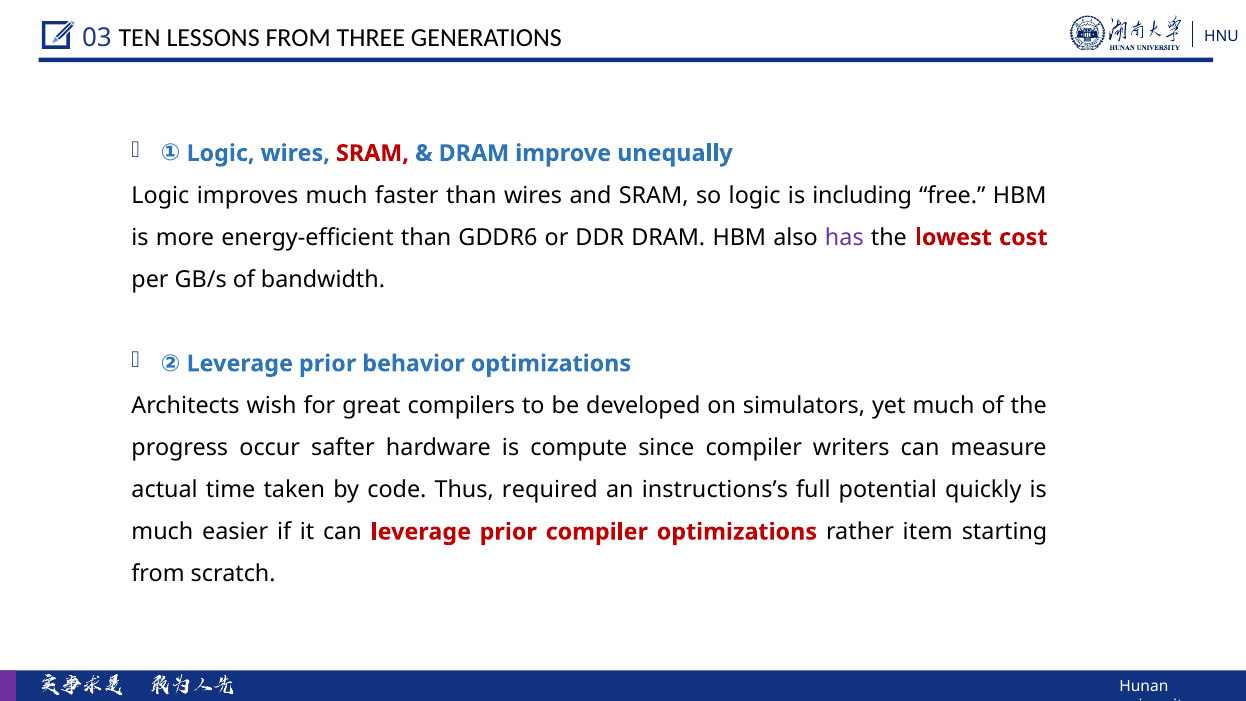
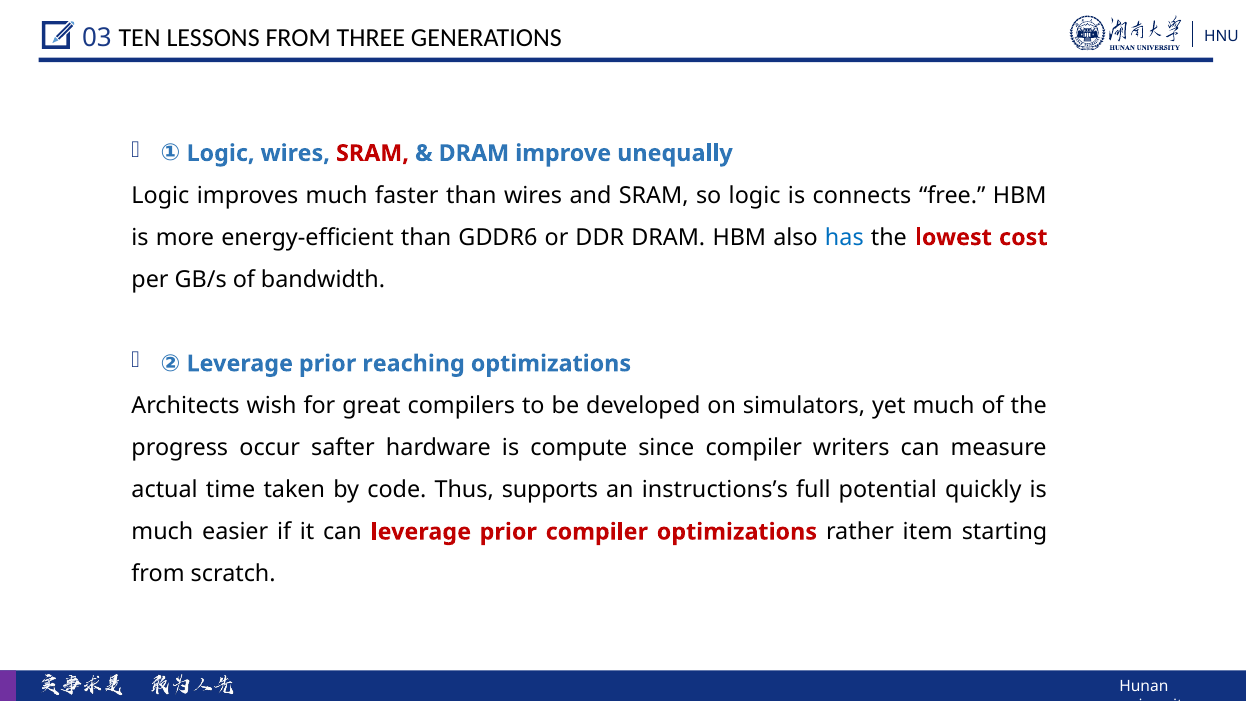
including: including -> connects
has colour: purple -> blue
behavior: behavior -> reaching
required: required -> supports
